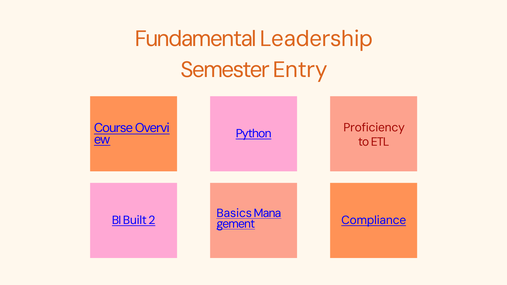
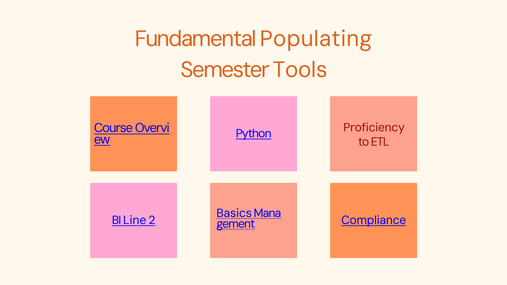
Leadership: Leadership -> Populating
Entry: Entry -> Tools
Built: Built -> Line
